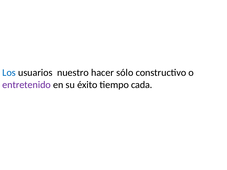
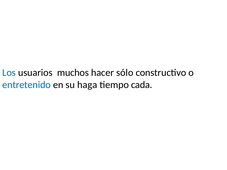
nuestro: nuestro -> muchos
entretenido colour: purple -> blue
éxito: éxito -> haga
